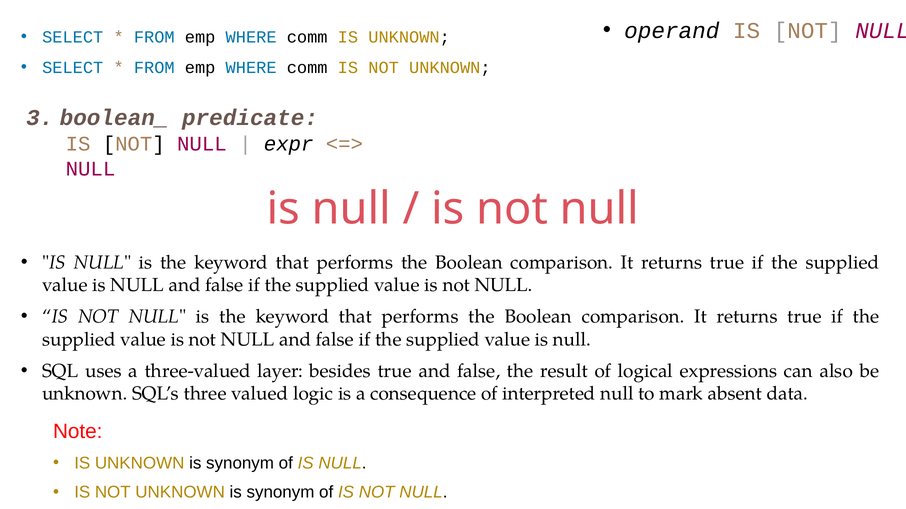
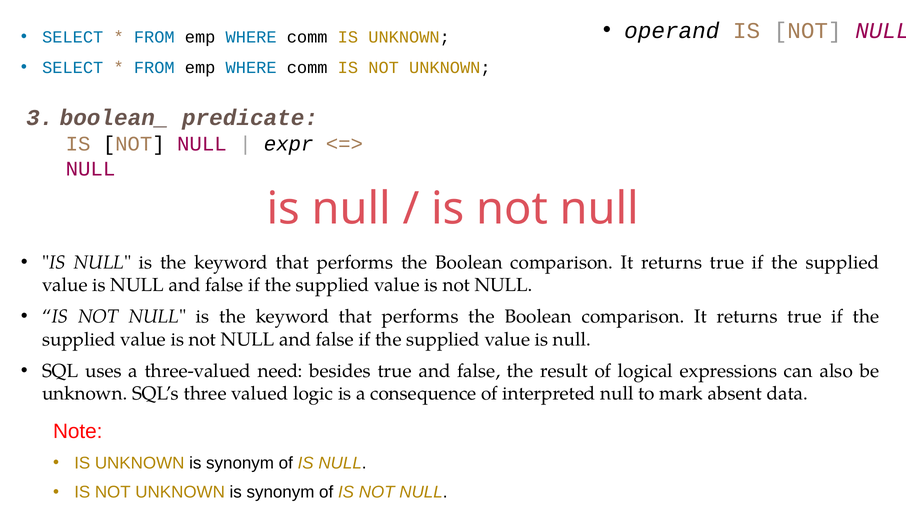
layer: layer -> need
